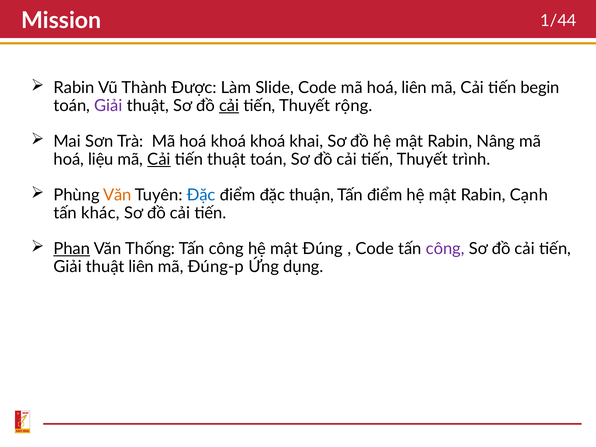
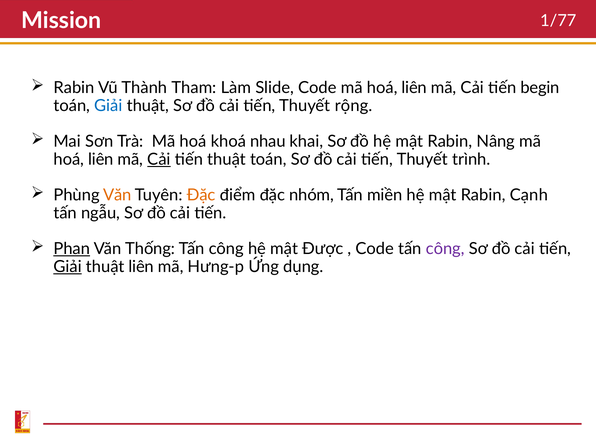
1/44: 1/44 -> 1/77
Được: Được -> Tham
Giải at (108, 106) colour: purple -> blue
cải at (229, 106) underline: present -> none
khoá khoá: khoá -> nhau
liệu at (101, 159): liệu -> liên
Đặc at (201, 195) colour: blue -> orange
thuận: thuận -> nhóm
Tấn điểm: điểm -> miền
khác: khác -> ngẫu
Đúng: Đúng -> Được
Giải at (68, 267) underline: none -> present
Đúng-p: Đúng-p -> Hưng-p
